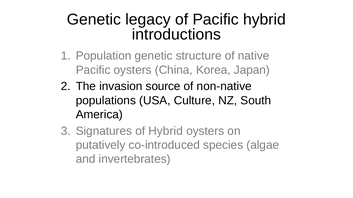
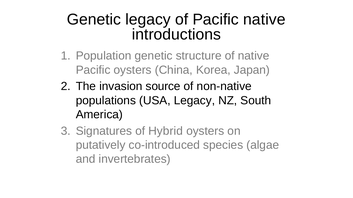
Pacific hybrid: hybrid -> native
USA Culture: Culture -> Legacy
